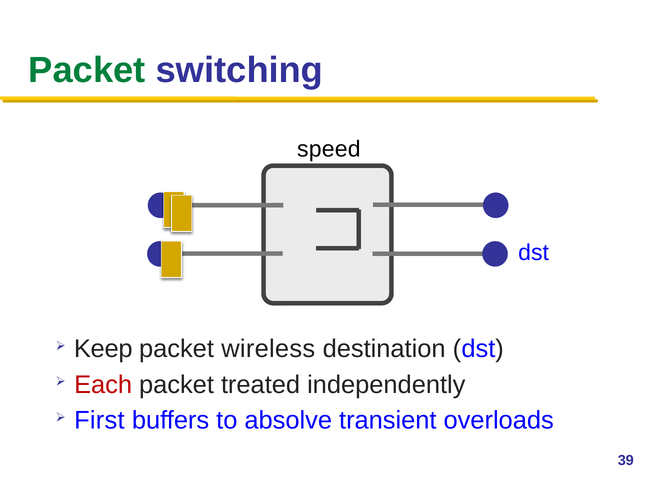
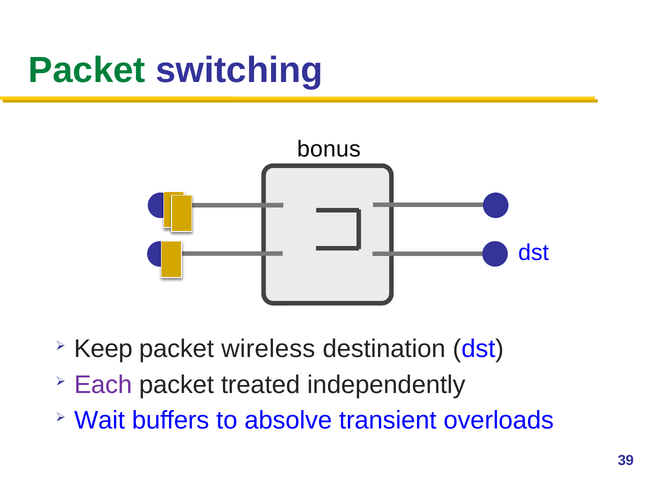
speed: speed -> bonus
Each colour: red -> purple
First: First -> Wait
